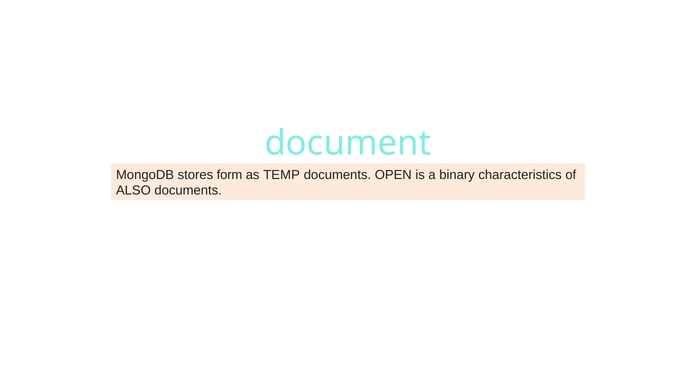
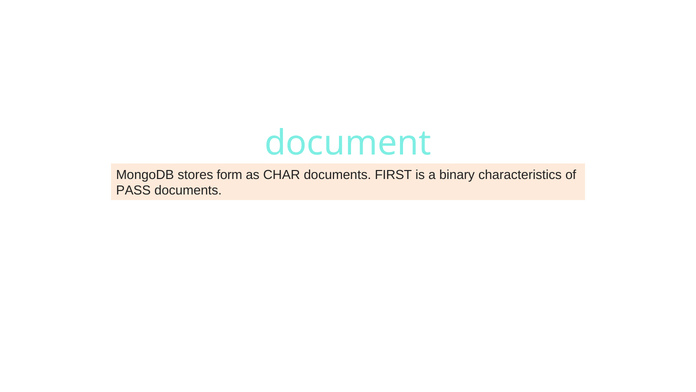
TEMP: TEMP -> CHAR
OPEN: OPEN -> FIRST
ALSO: ALSO -> PASS
